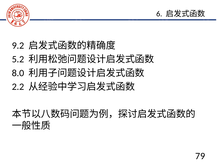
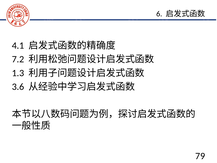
9.2: 9.2 -> 4.1
5.2: 5.2 -> 7.2
8.0: 8.0 -> 1.3
2.2: 2.2 -> 3.6
